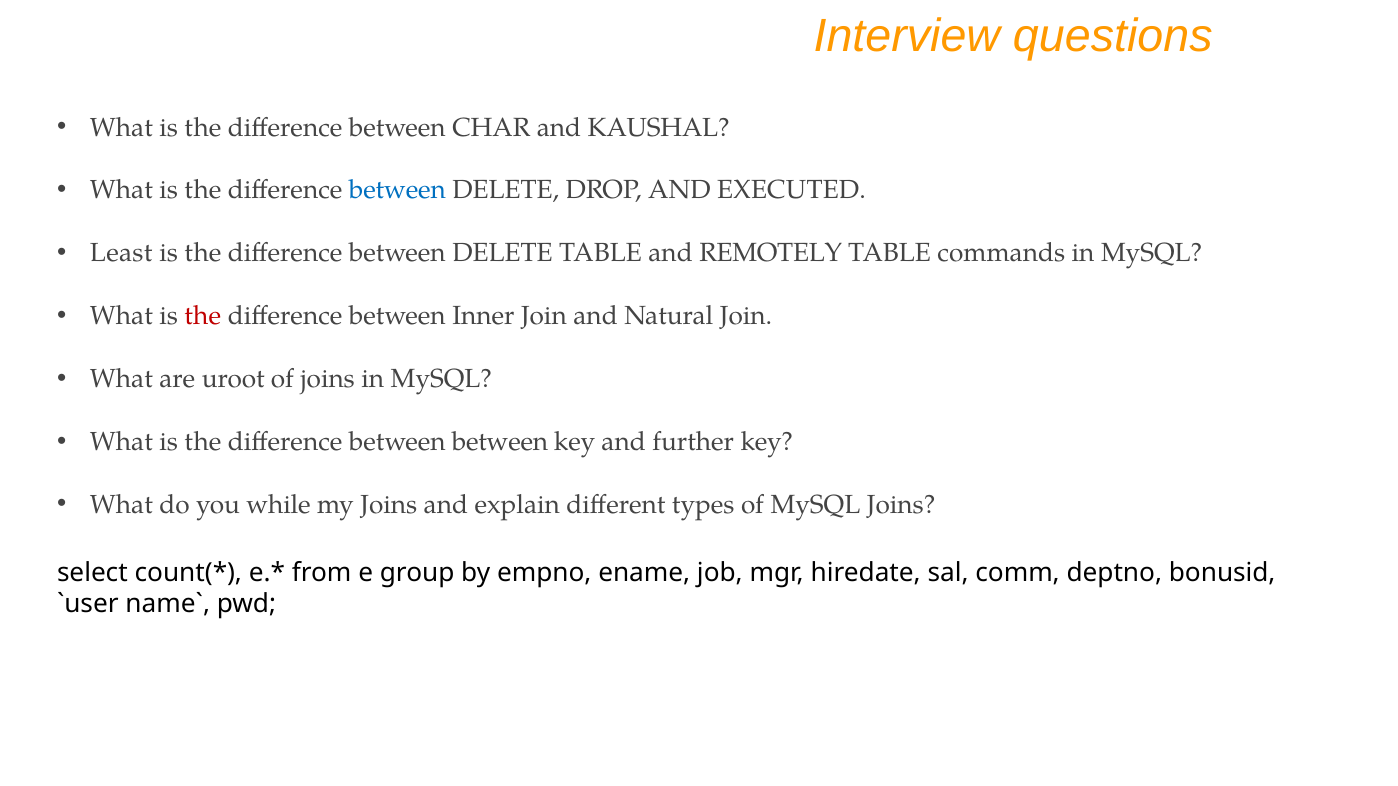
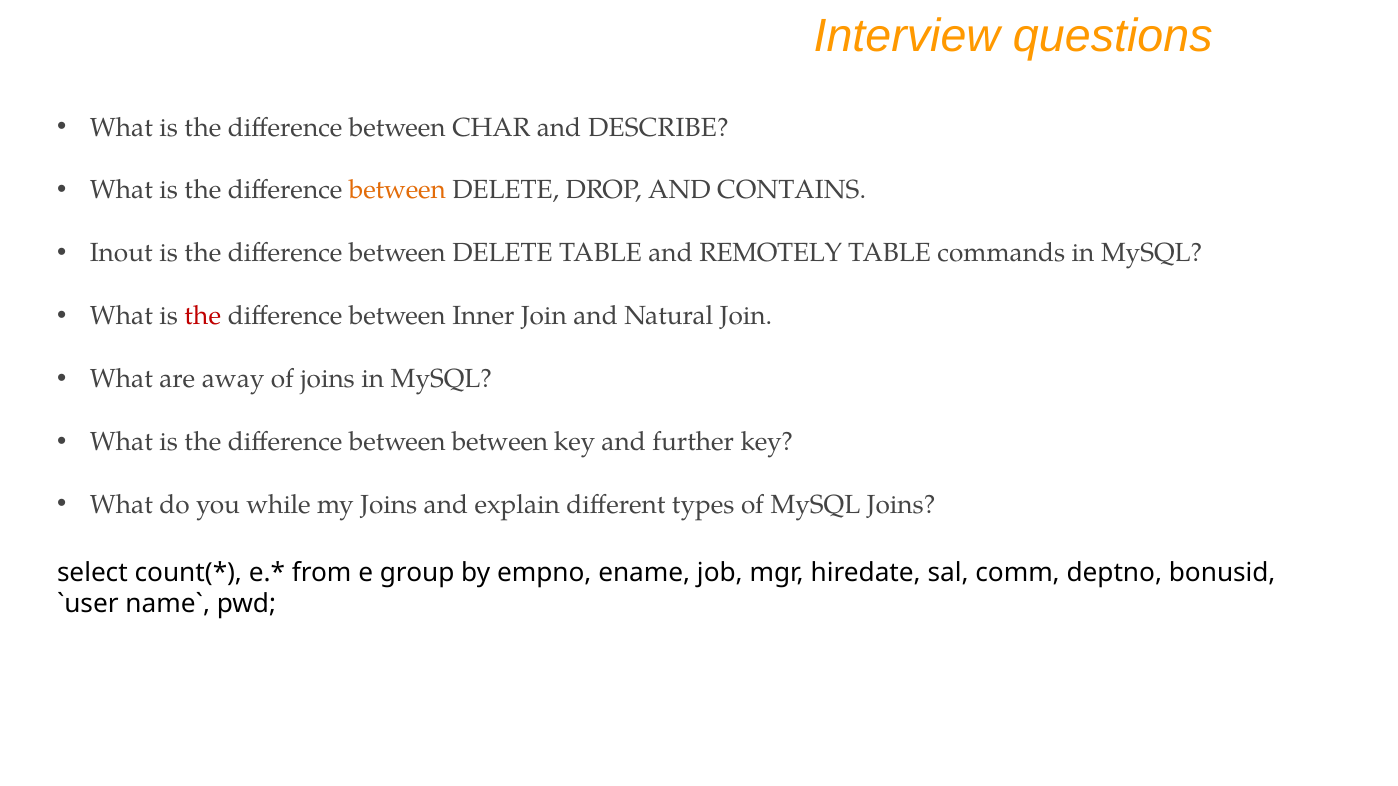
KAUSHAL: KAUSHAL -> DESCRIBE
between at (397, 190) colour: blue -> orange
EXECUTED: EXECUTED -> CONTAINS
Least: Least -> Inout
uroot: uroot -> away
